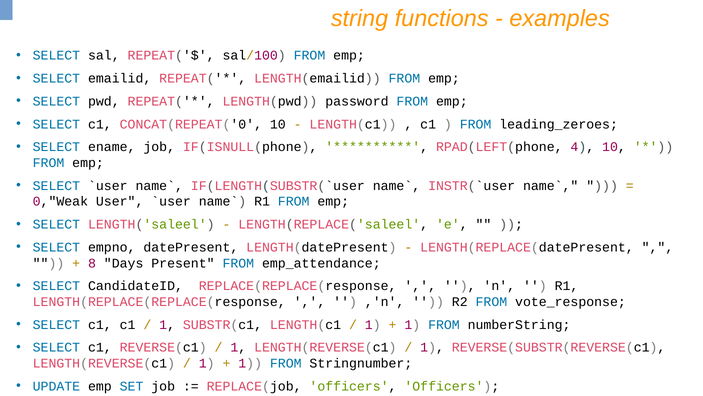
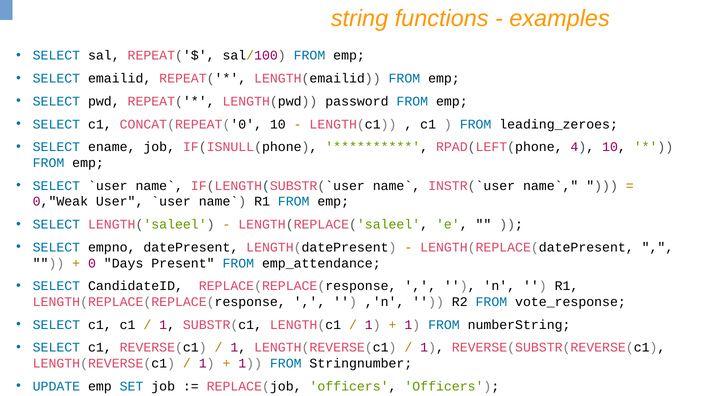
8: 8 -> 0
